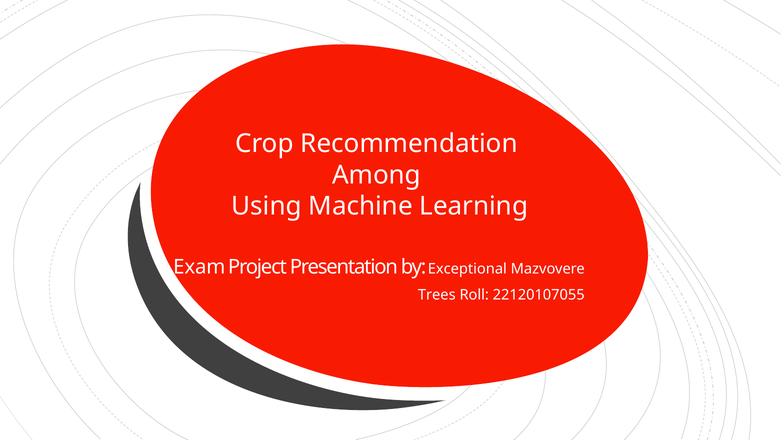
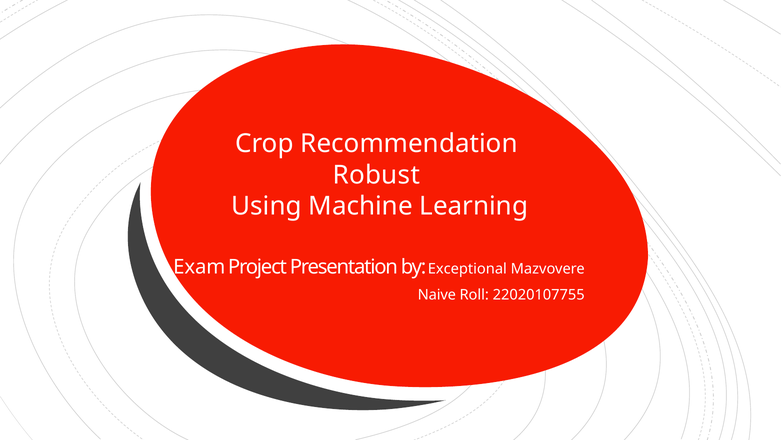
Among: Among -> Robust
Trees: Trees -> Naive
22120107055: 22120107055 -> 22020107755
